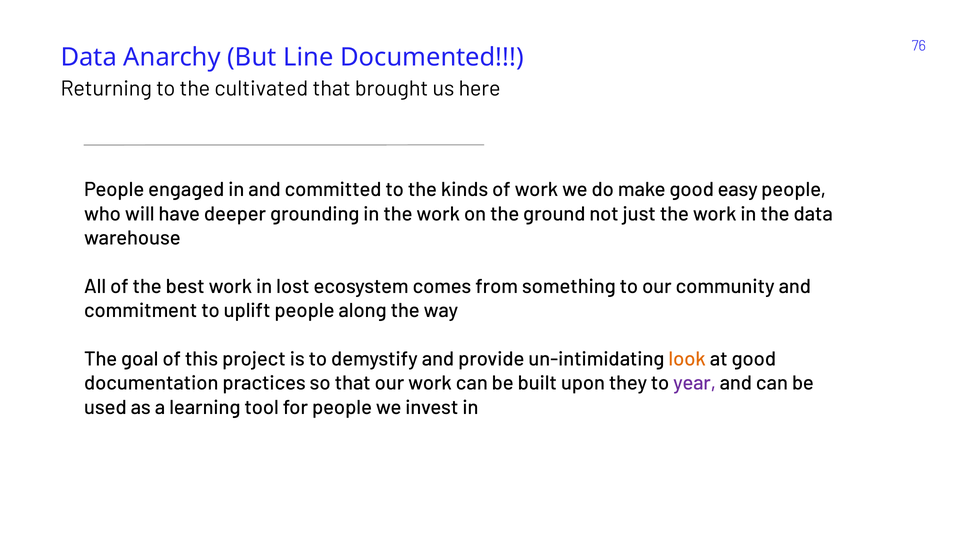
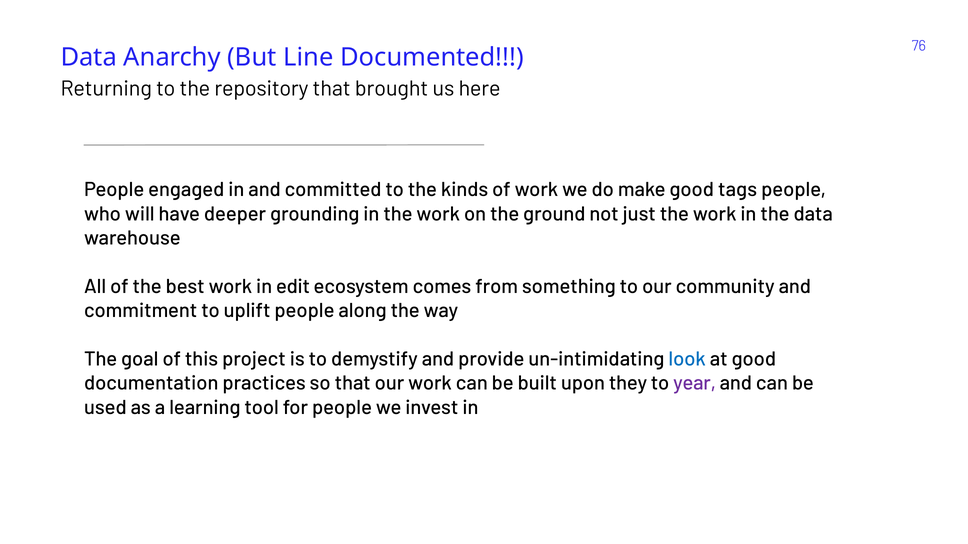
cultivated: cultivated -> repository
easy: easy -> tags
lost: lost -> edit
look colour: orange -> blue
